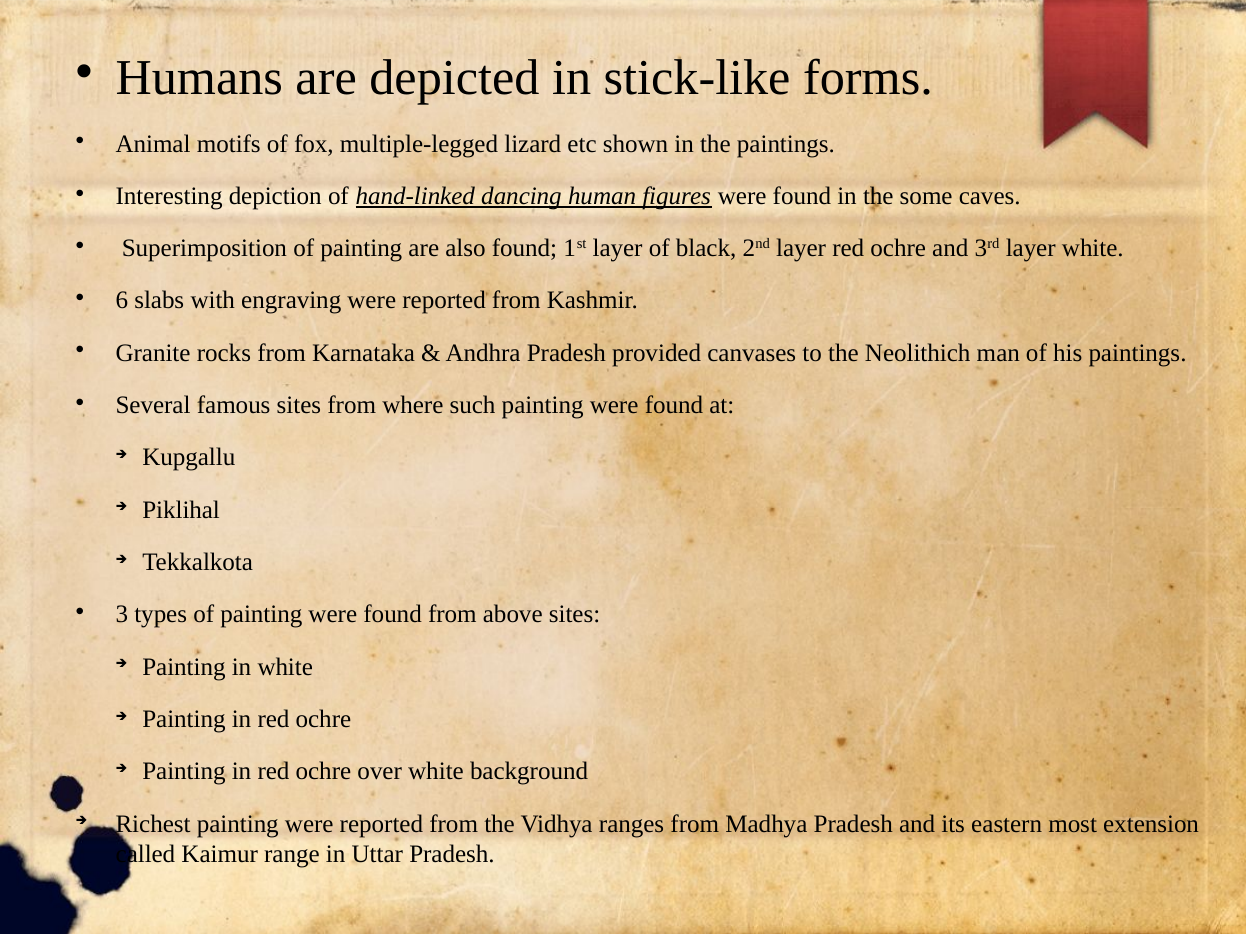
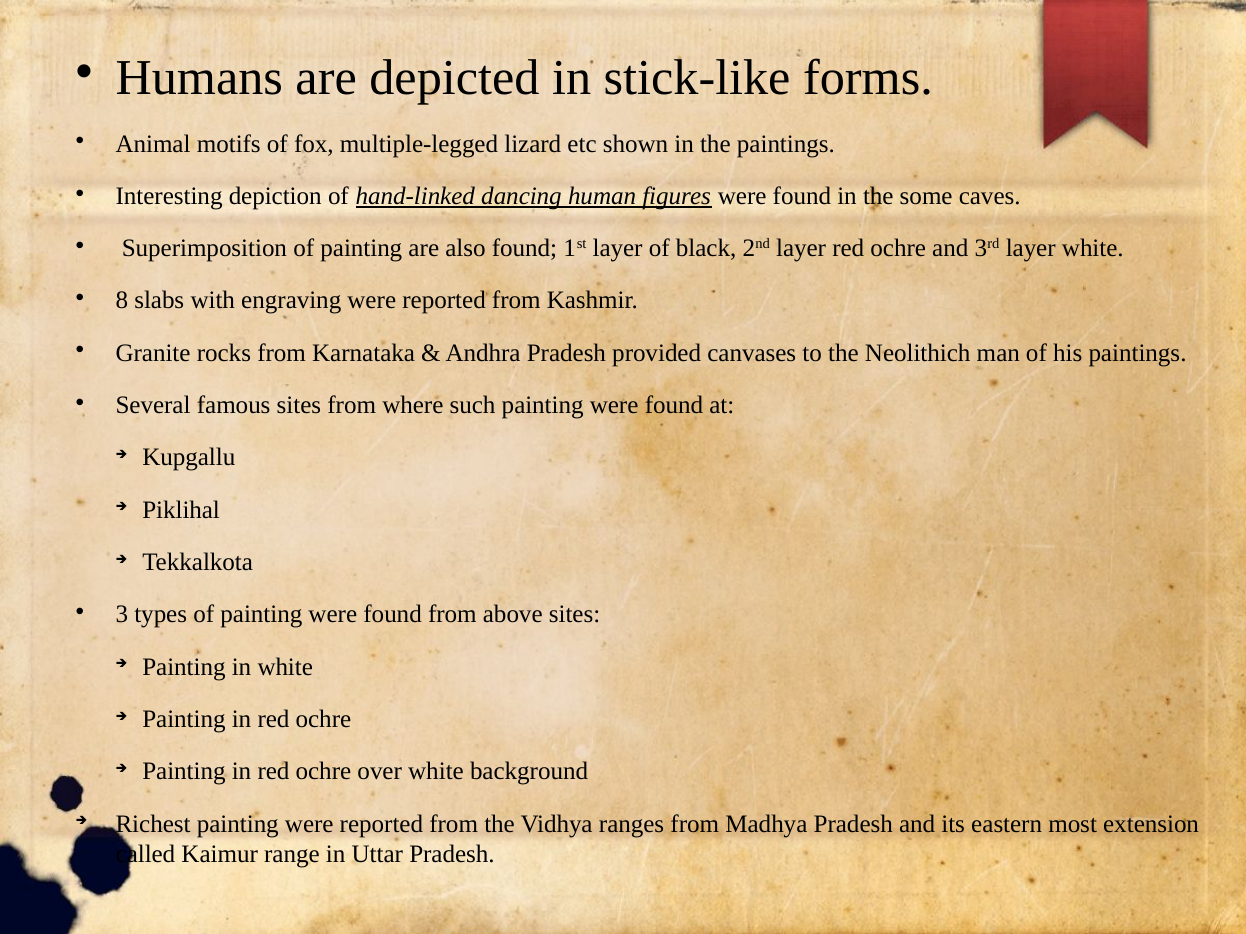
6: 6 -> 8
